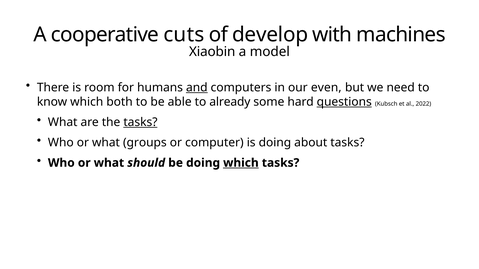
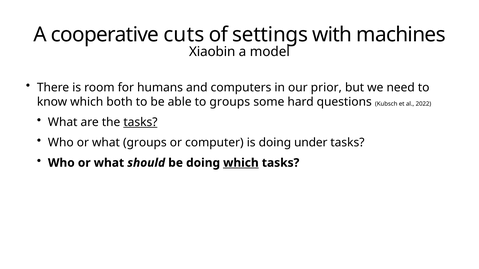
develop: develop -> settings
and underline: present -> none
even: even -> prior
to already: already -> groups
questions underline: present -> none
about: about -> under
